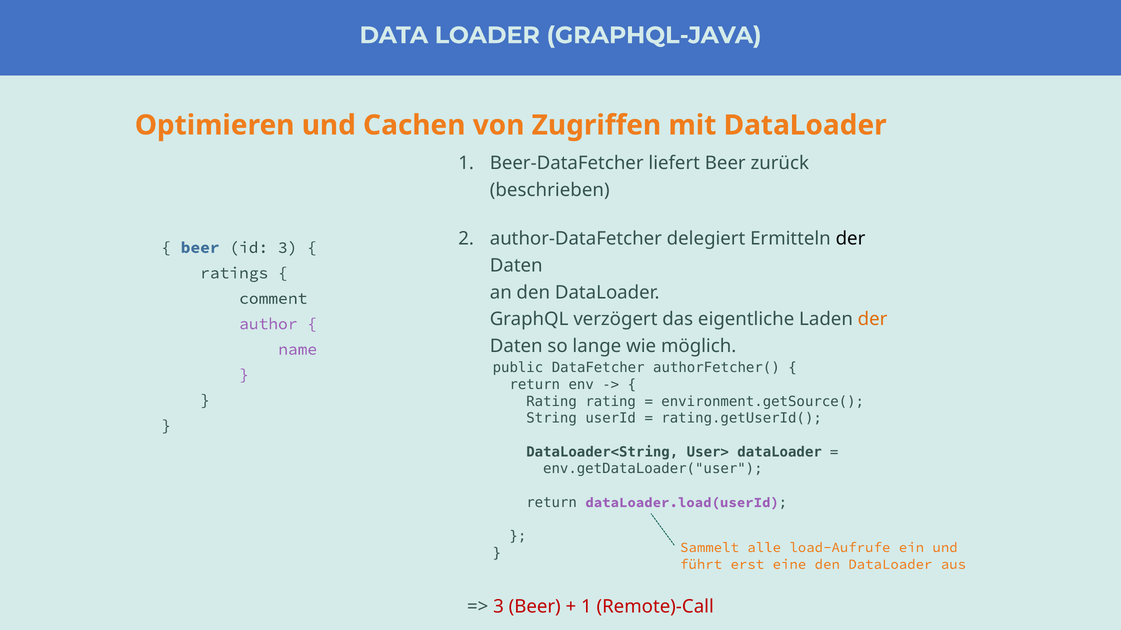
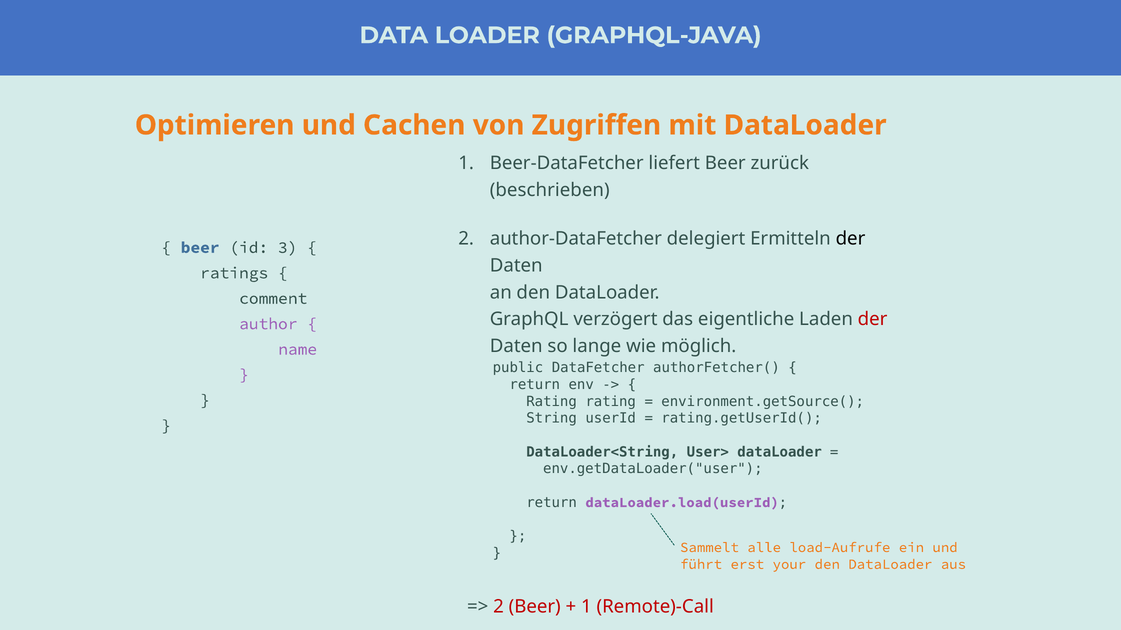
der at (873, 320) colour: orange -> red
eine: eine -> your
3 at (499, 607): 3 -> 2
